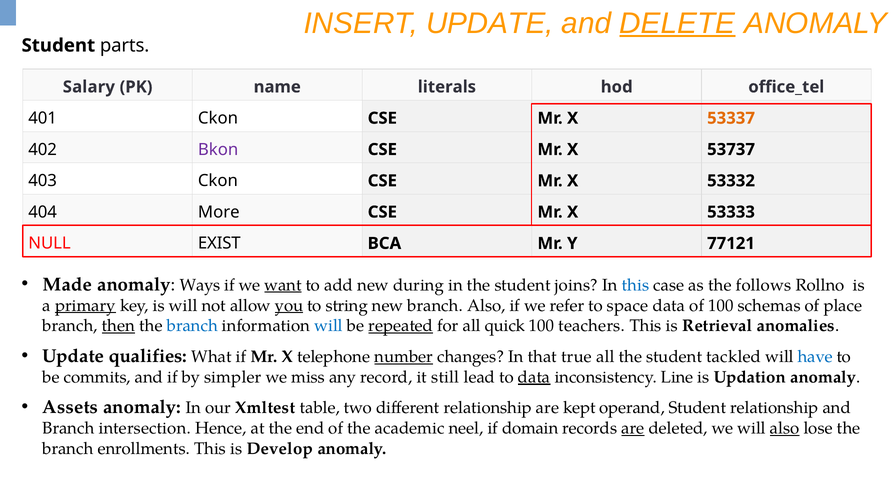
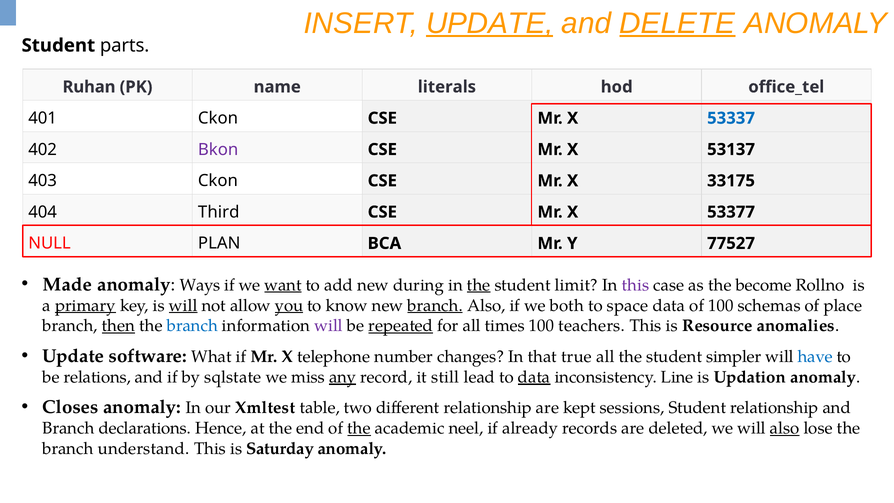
UPDATE at (490, 23) underline: none -> present
Salary: Salary -> Ruhan
53337 colour: orange -> blue
53737: 53737 -> 53137
53332: 53332 -> 33175
More: More -> Third
53333: 53333 -> 53377
EXIST: EXIST -> PLAN
77121: 77121 -> 77527
the at (479, 285) underline: none -> present
joins: joins -> limit
this at (636, 285) colour: blue -> purple
follows: follows -> become
will at (183, 305) underline: none -> present
string: string -> know
branch at (435, 305) underline: none -> present
refer: refer -> both
will at (329, 326) colour: blue -> purple
quick: quick -> times
Retrieval: Retrieval -> Resource
qualifies: qualifies -> software
number underline: present -> none
tackled: tackled -> simpler
commits: commits -> relations
simpler: simpler -> sqlstate
any underline: none -> present
Assets: Assets -> Closes
operand: operand -> sessions
intersection: intersection -> declarations
the at (359, 428) underline: none -> present
domain: domain -> already
are at (633, 428) underline: present -> none
enrollments: enrollments -> understand
Develop: Develop -> Saturday
